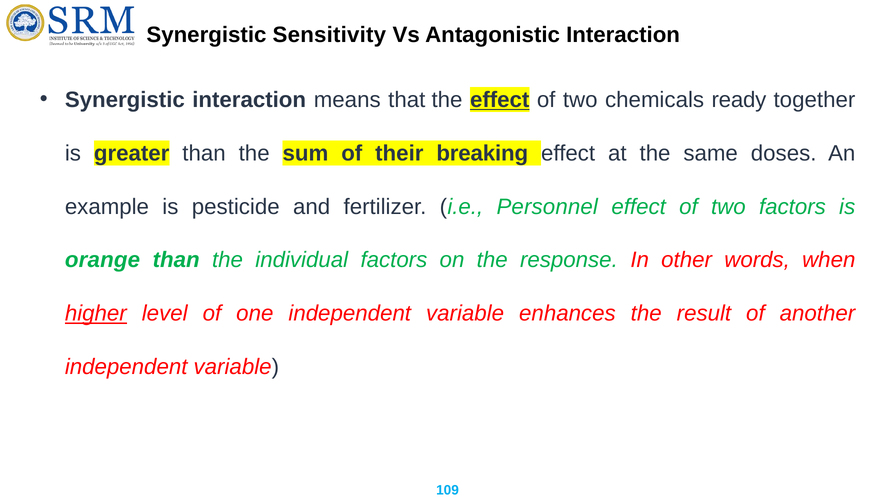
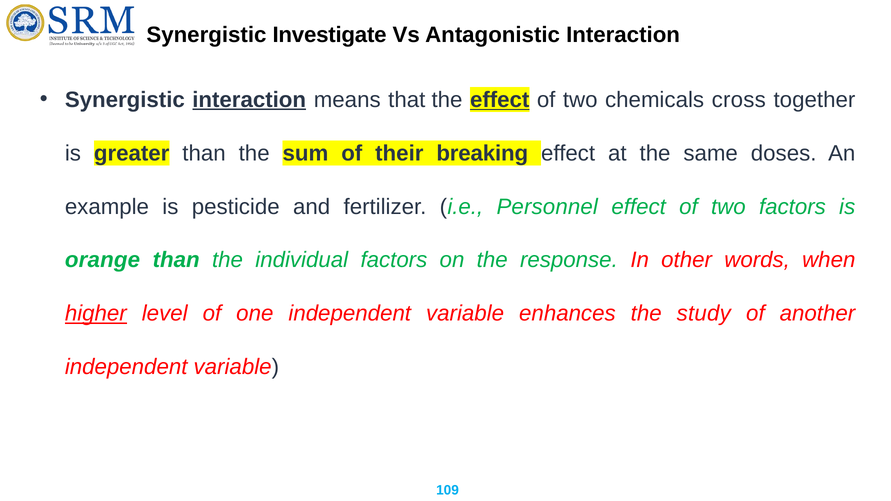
Sensitivity: Sensitivity -> Investigate
interaction at (249, 100) underline: none -> present
ready: ready -> cross
result: result -> study
